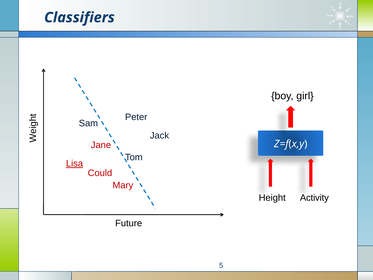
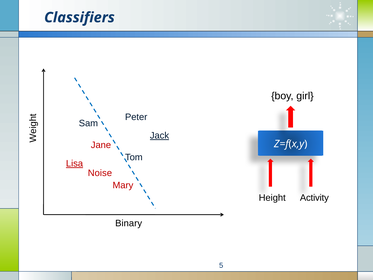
Jack underline: none -> present
Could: Could -> Noise
Future: Future -> Binary
